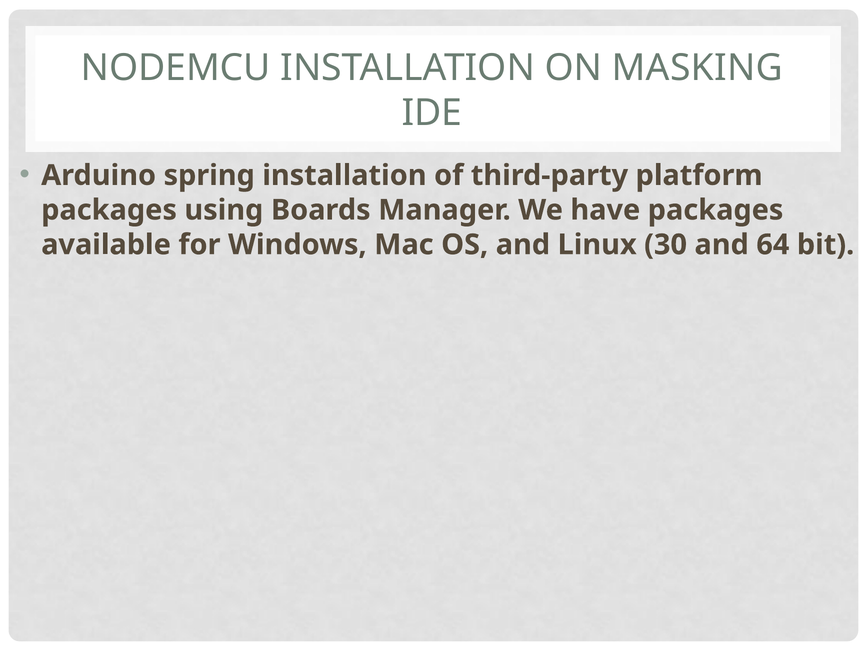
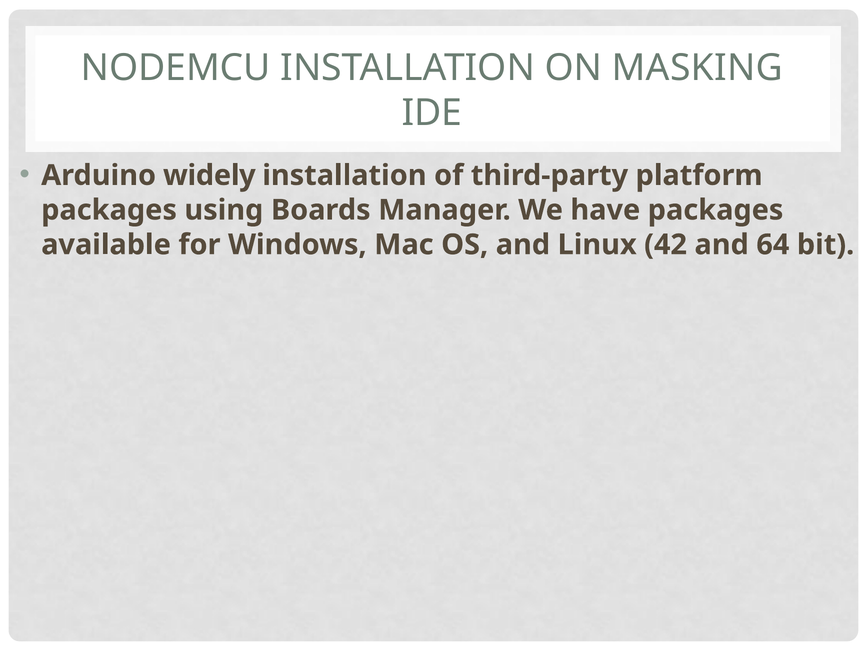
spring: spring -> widely
30: 30 -> 42
